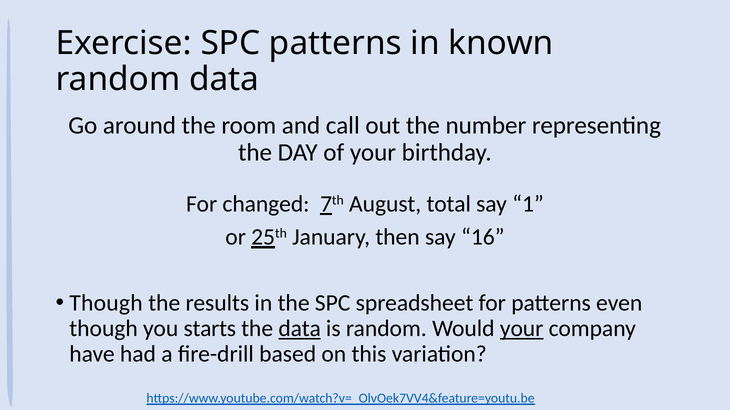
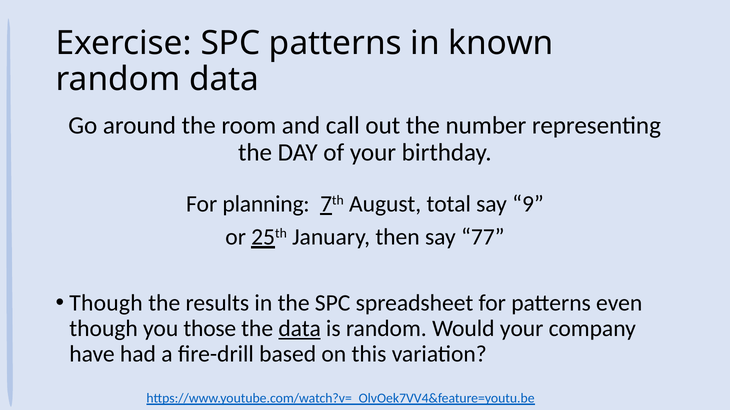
changed: changed -> planning
1: 1 -> 9
16: 16 -> 77
starts: starts -> those
your at (522, 329) underline: present -> none
